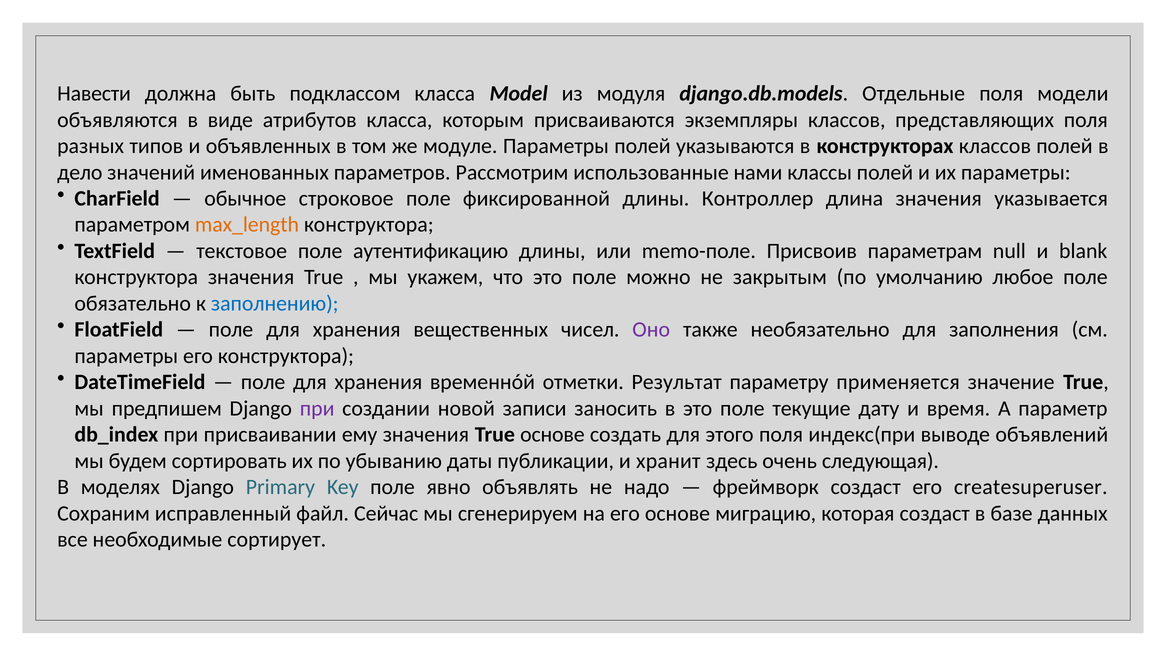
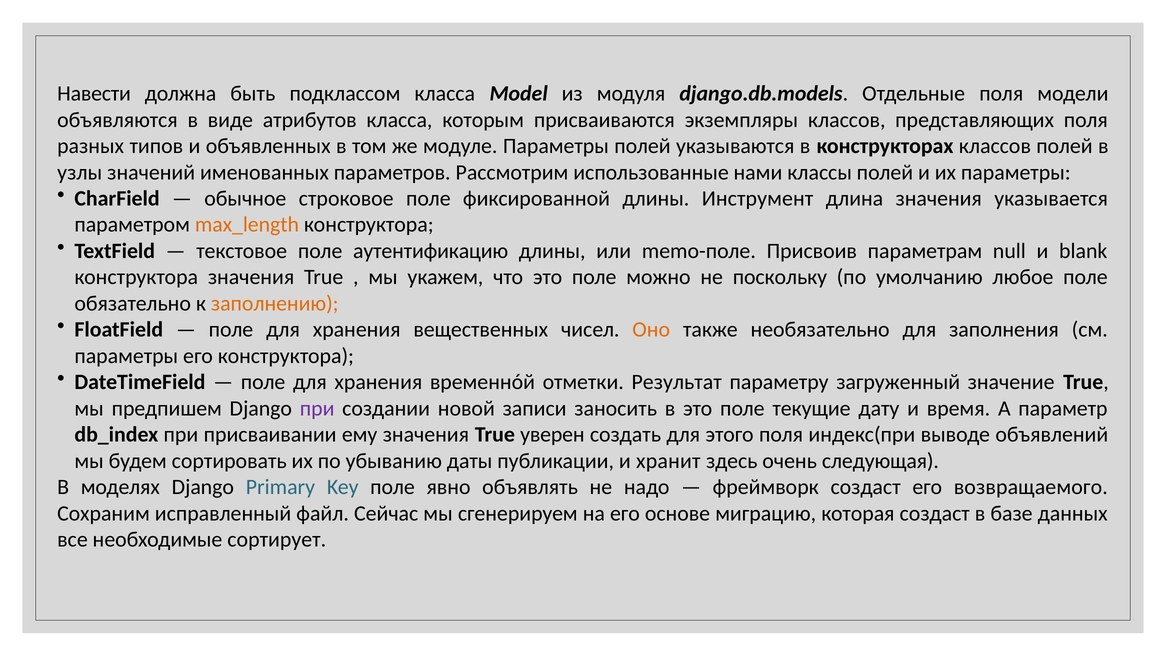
дело: дело -> узлы
Контроллер: Контроллер -> Инструмент
закрытым: закрытым -> поскольку
заполнению colour: blue -> orange
Оно colour: purple -> orange
применяется: применяется -> загруженный
True основе: основе -> уверен
createsuperuser: createsuperuser -> возвращаемого
